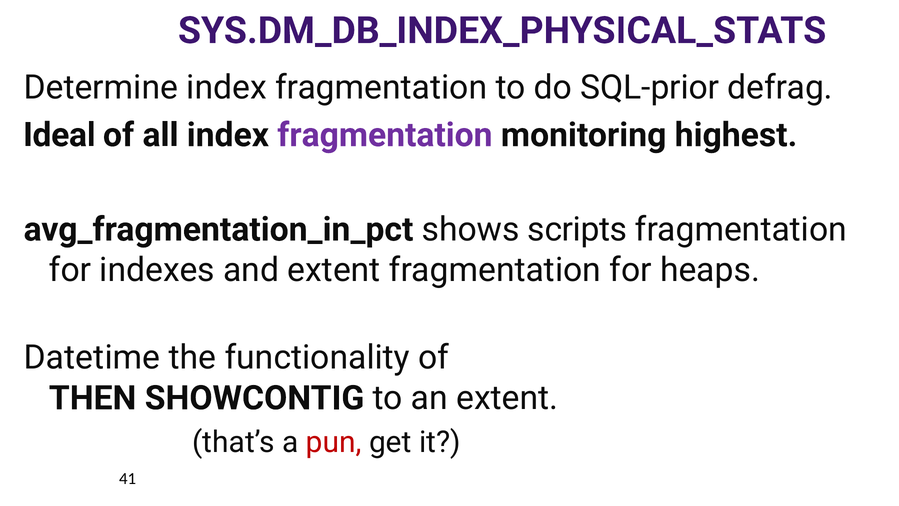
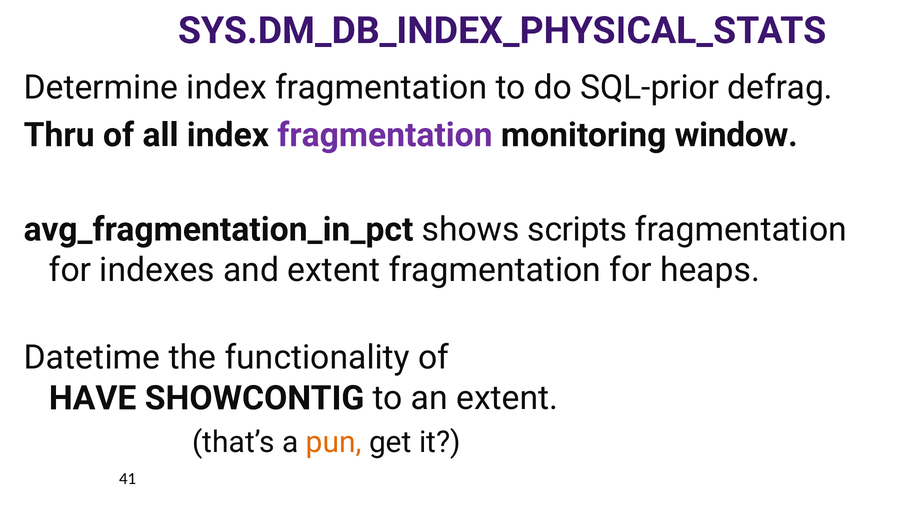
Ideal: Ideal -> Thru
highest: highest -> window
THEN: THEN -> HAVE
pun colour: red -> orange
